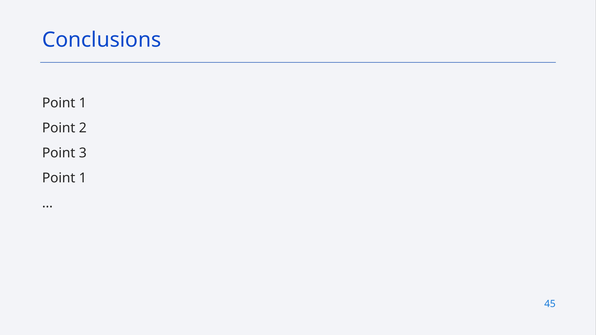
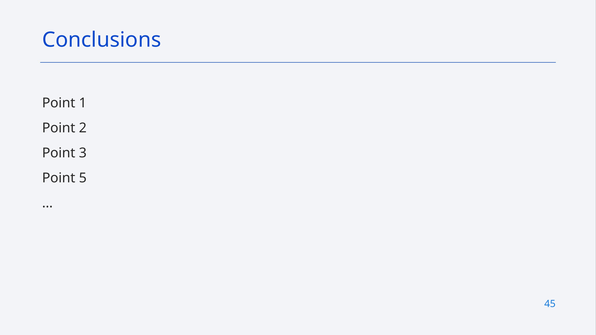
1 at (83, 178): 1 -> 5
